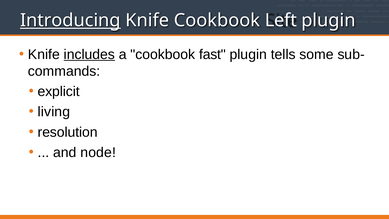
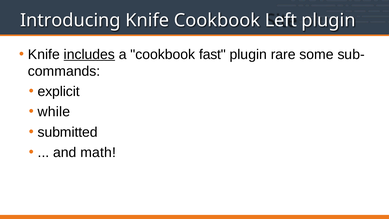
Introducing underline: present -> none
tells: tells -> rare
living: living -> while
resolution: resolution -> submitted
node: node -> math
